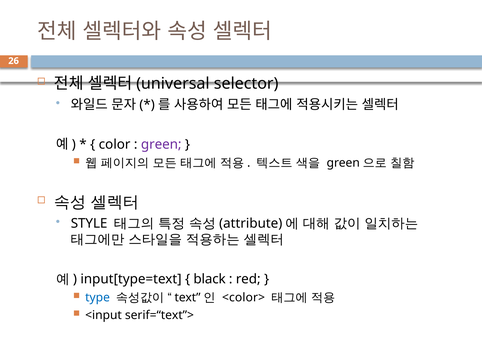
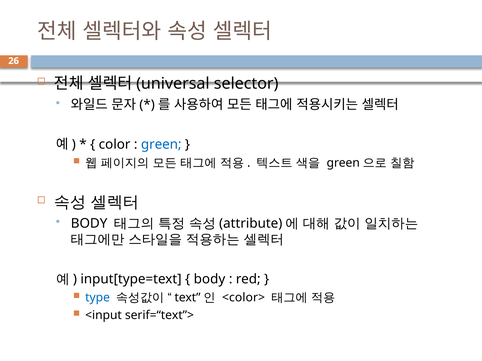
green colour: purple -> blue
STYLE at (89, 224): STYLE -> BODY
black at (210, 279): black -> body
